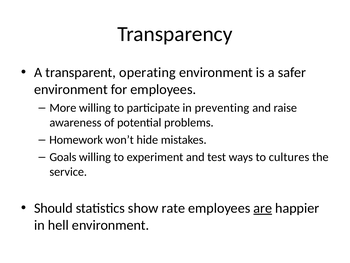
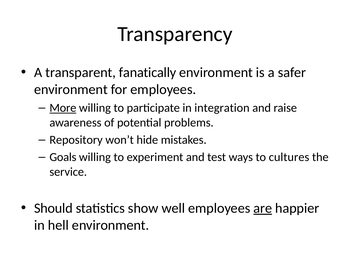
operating: operating -> fanatically
More underline: none -> present
preventing: preventing -> integration
Homework: Homework -> Repository
rate: rate -> well
